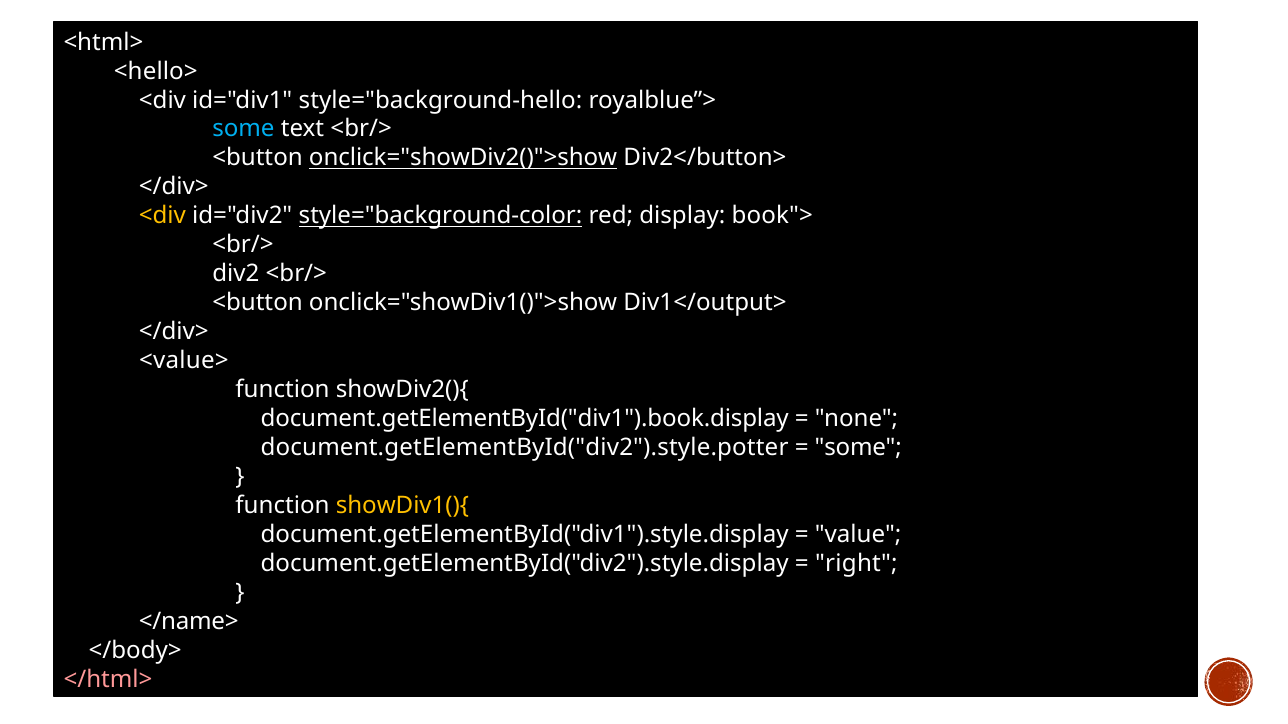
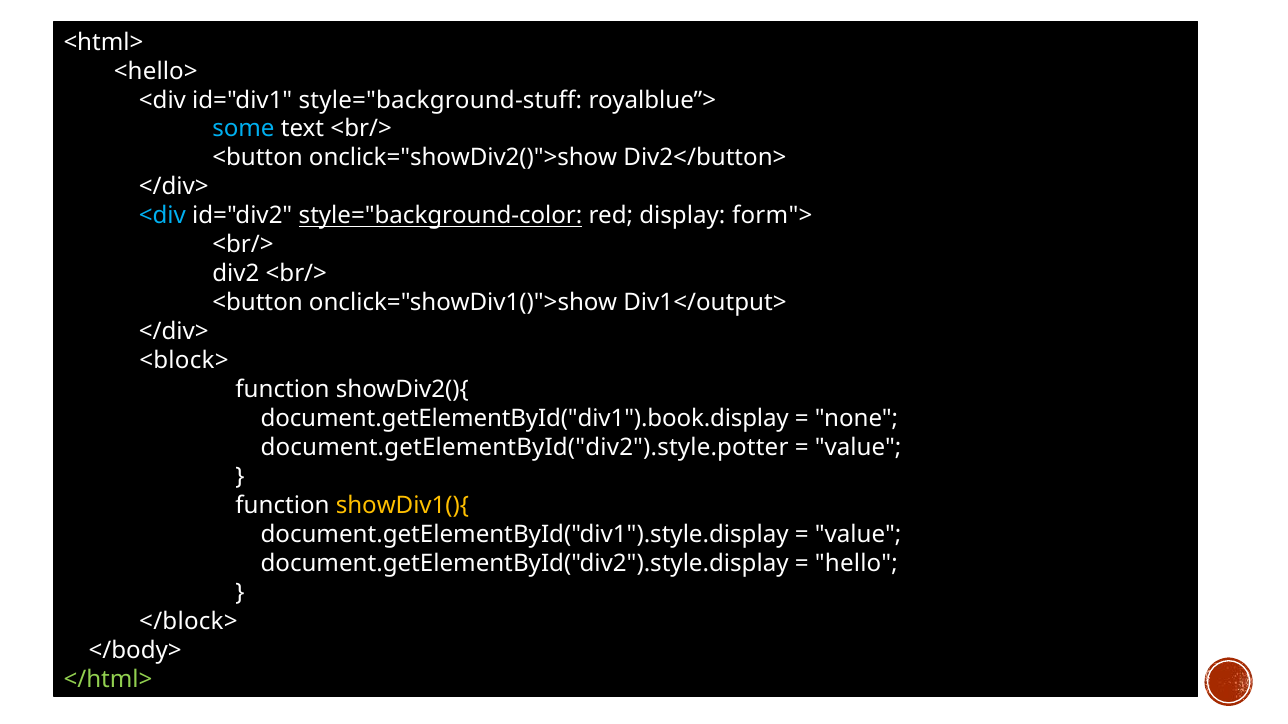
style="background-hello: style="background-hello -> style="background-stuff
onclick="showDiv2()">show underline: present -> none
<div at (162, 216) colour: yellow -> light blue
book">: book"> -> form">
<value>: <value> -> <block>
some at (858, 448): some -> value
right: right -> hello
</name>: </name> -> </block>
</html> colour: pink -> light green
